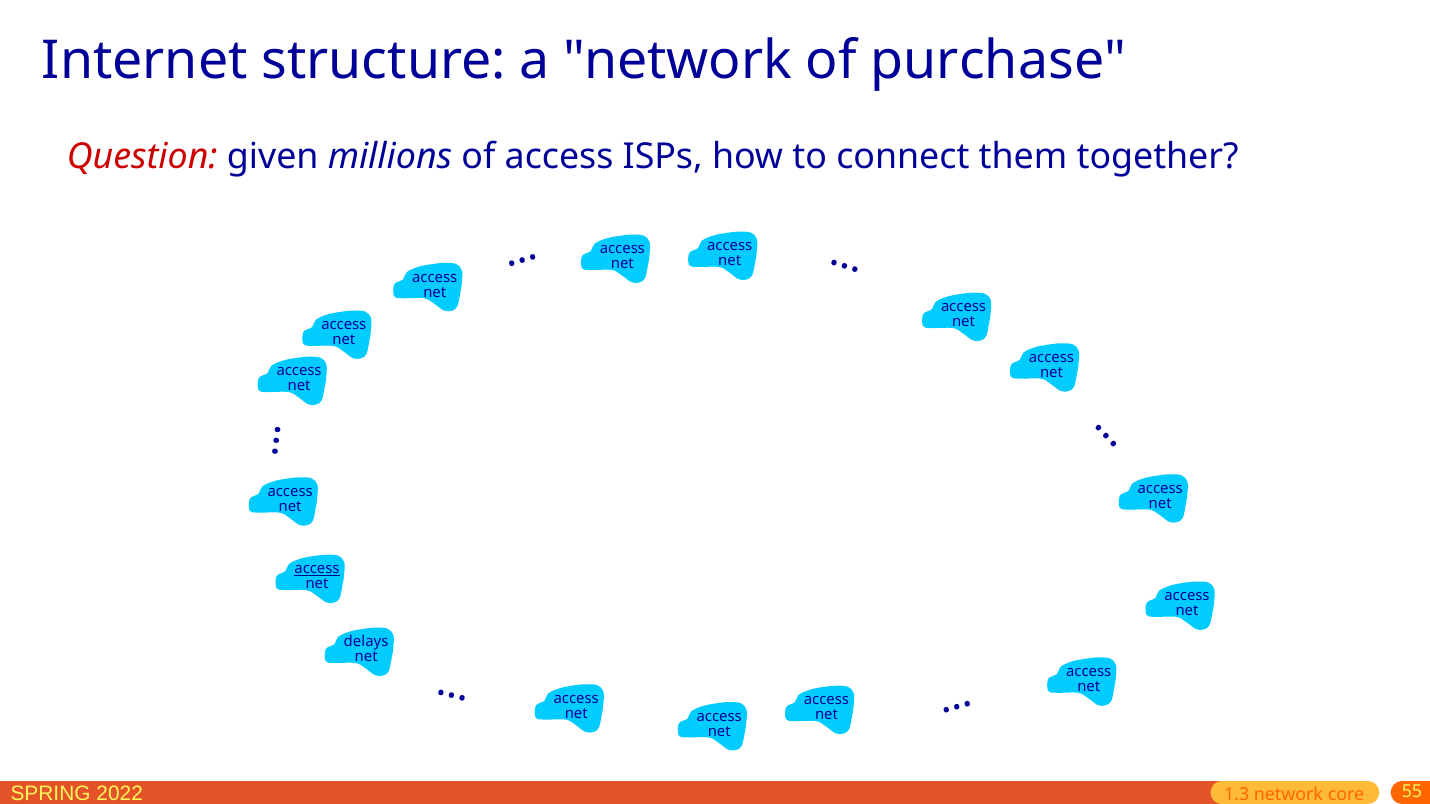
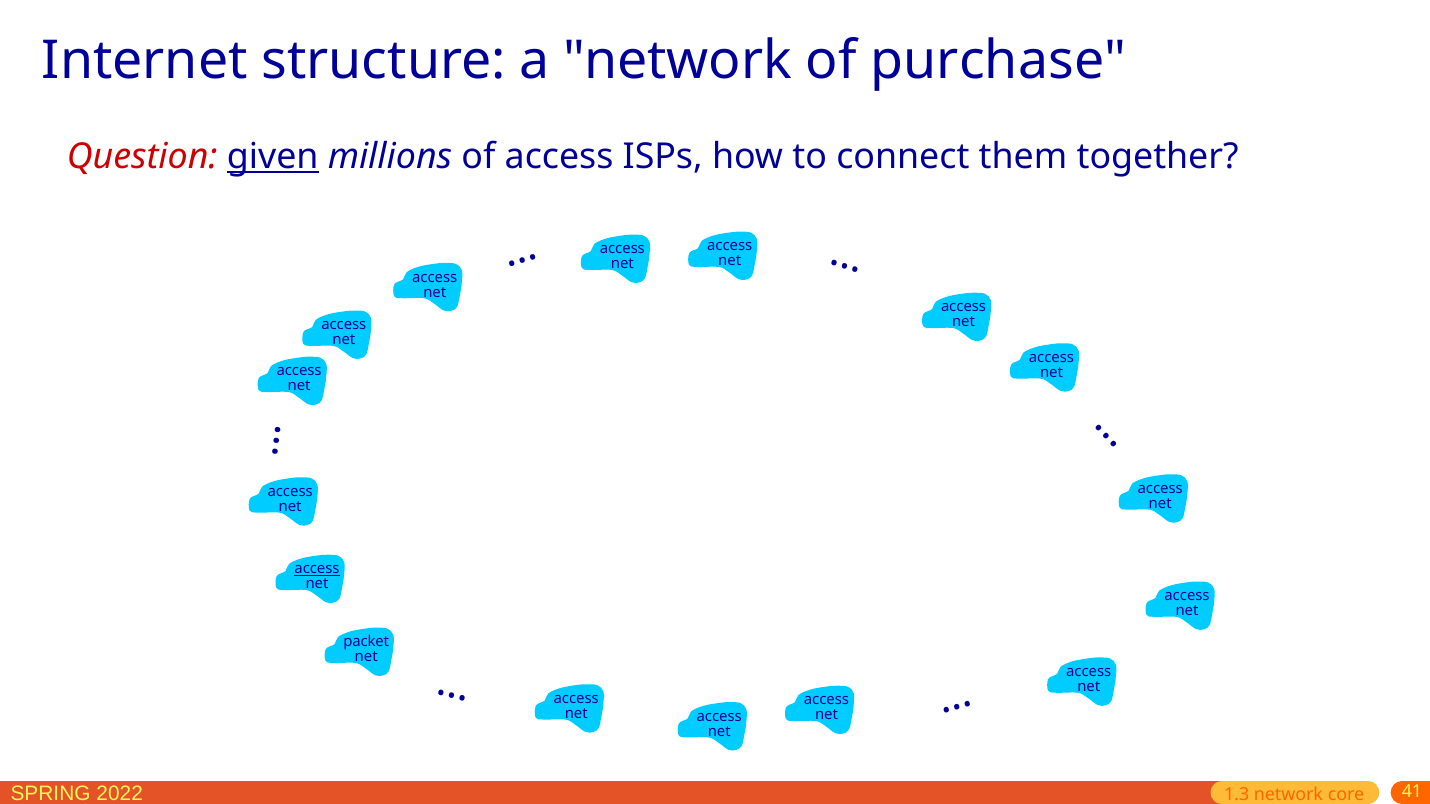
given underline: none -> present
delays: delays -> packet
55: 55 -> 41
